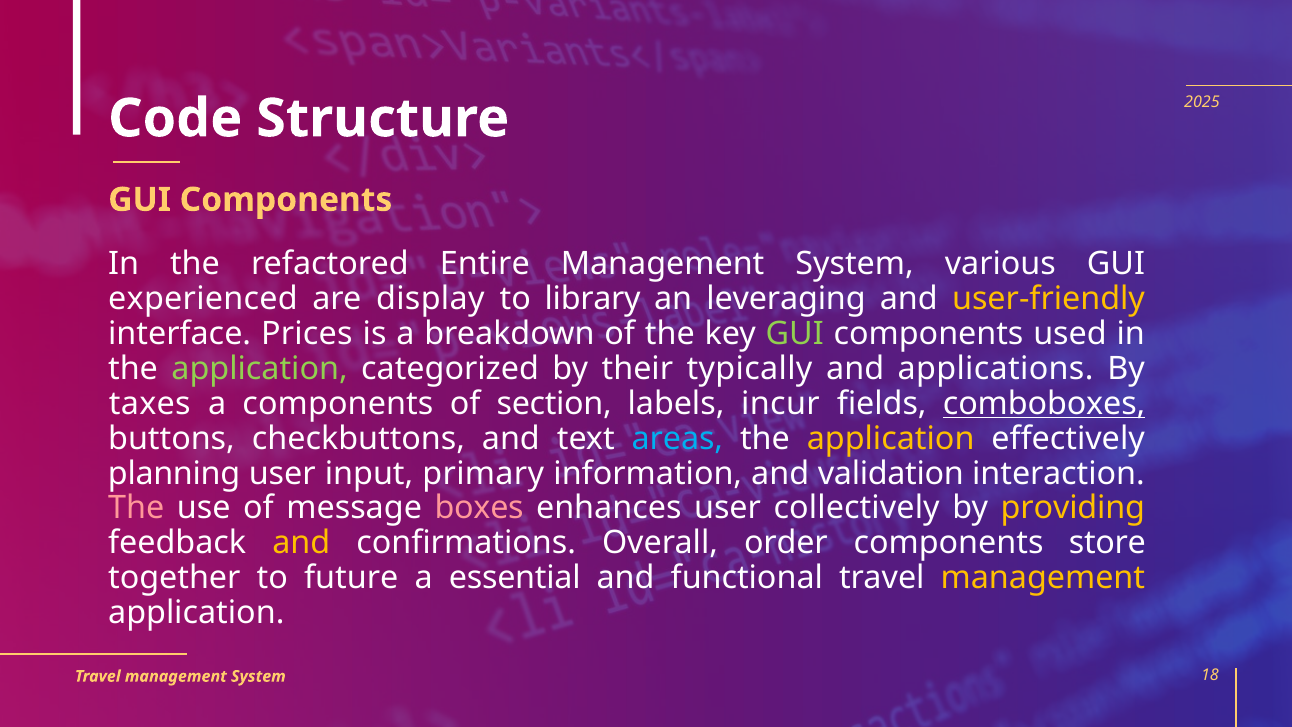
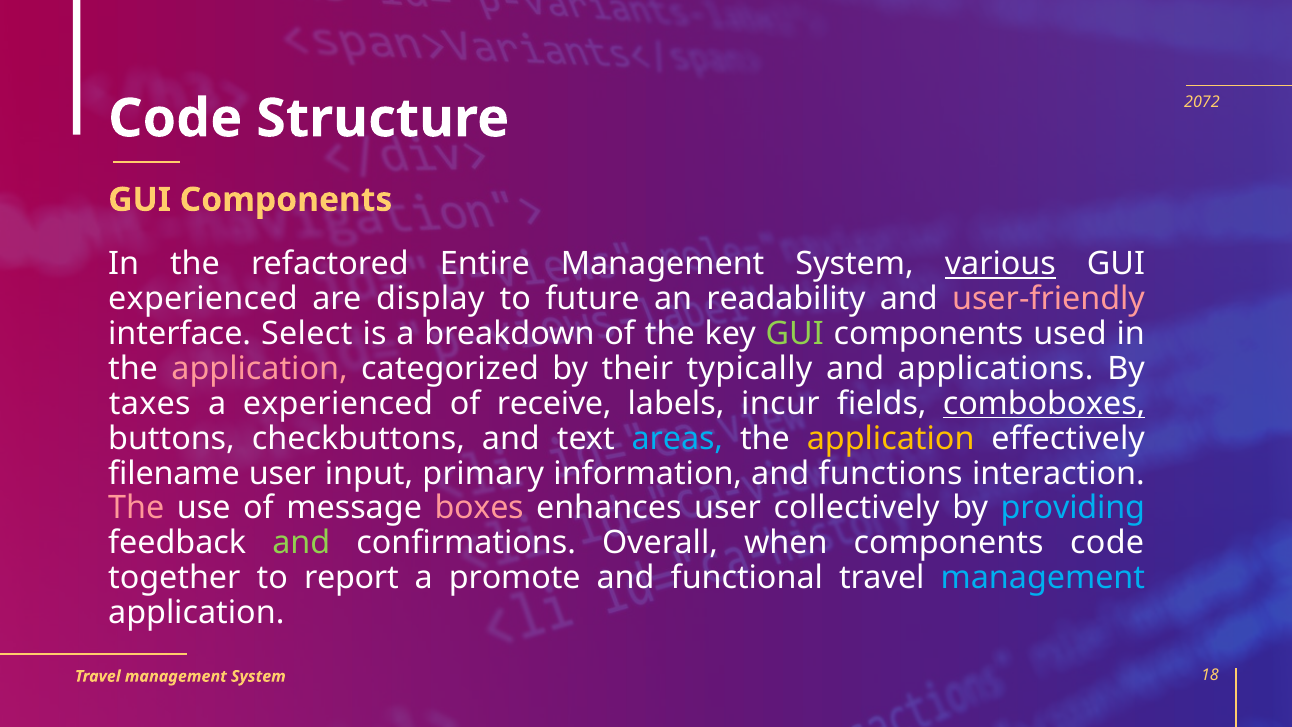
2025: 2025 -> 2072
various underline: none -> present
library: library -> future
leveraging: leveraging -> readability
user-friendly colour: yellow -> pink
Prices: Prices -> Select
application at (260, 369) colour: light green -> pink
a components: components -> experienced
section: section -> receive
planning: planning -> filename
validation: validation -> functions
providing colour: yellow -> light blue
and at (301, 543) colour: yellow -> light green
order: order -> when
components store: store -> code
future: future -> report
essential: essential -> promote
management at (1043, 578) colour: yellow -> light blue
